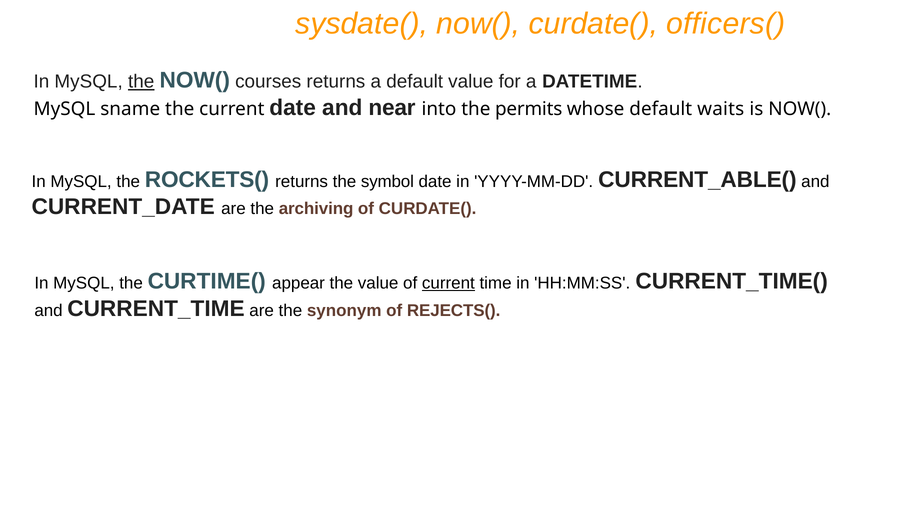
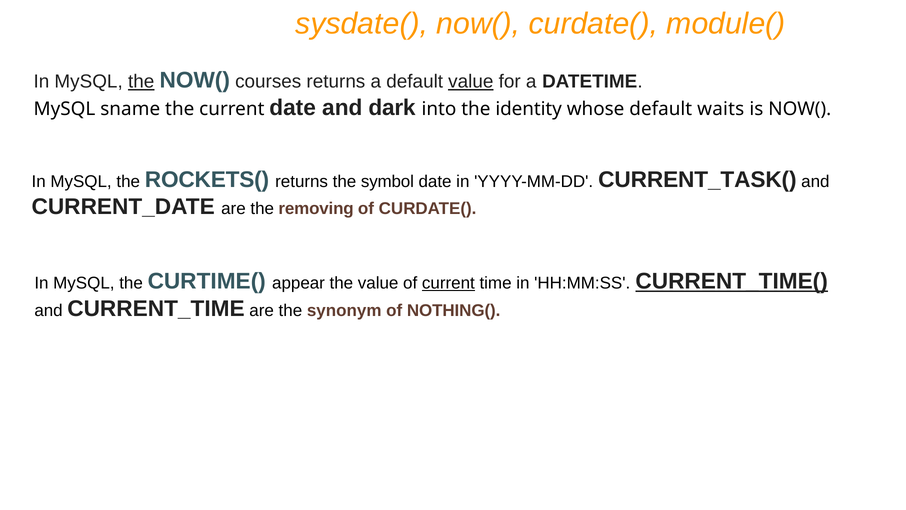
officers(: officers( -> module(
value at (471, 82) underline: none -> present
near: near -> dark
permits: permits -> identity
CURRENT_ABLE(: CURRENT_ABLE( -> CURRENT_TASK(
archiving: archiving -> removing
CURRENT_TIME( underline: none -> present
REJECTS(: REJECTS( -> NOTHING(
